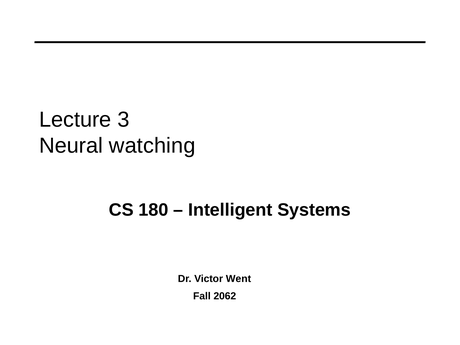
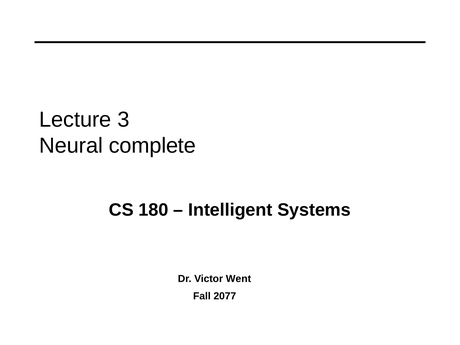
watching: watching -> complete
2062: 2062 -> 2077
